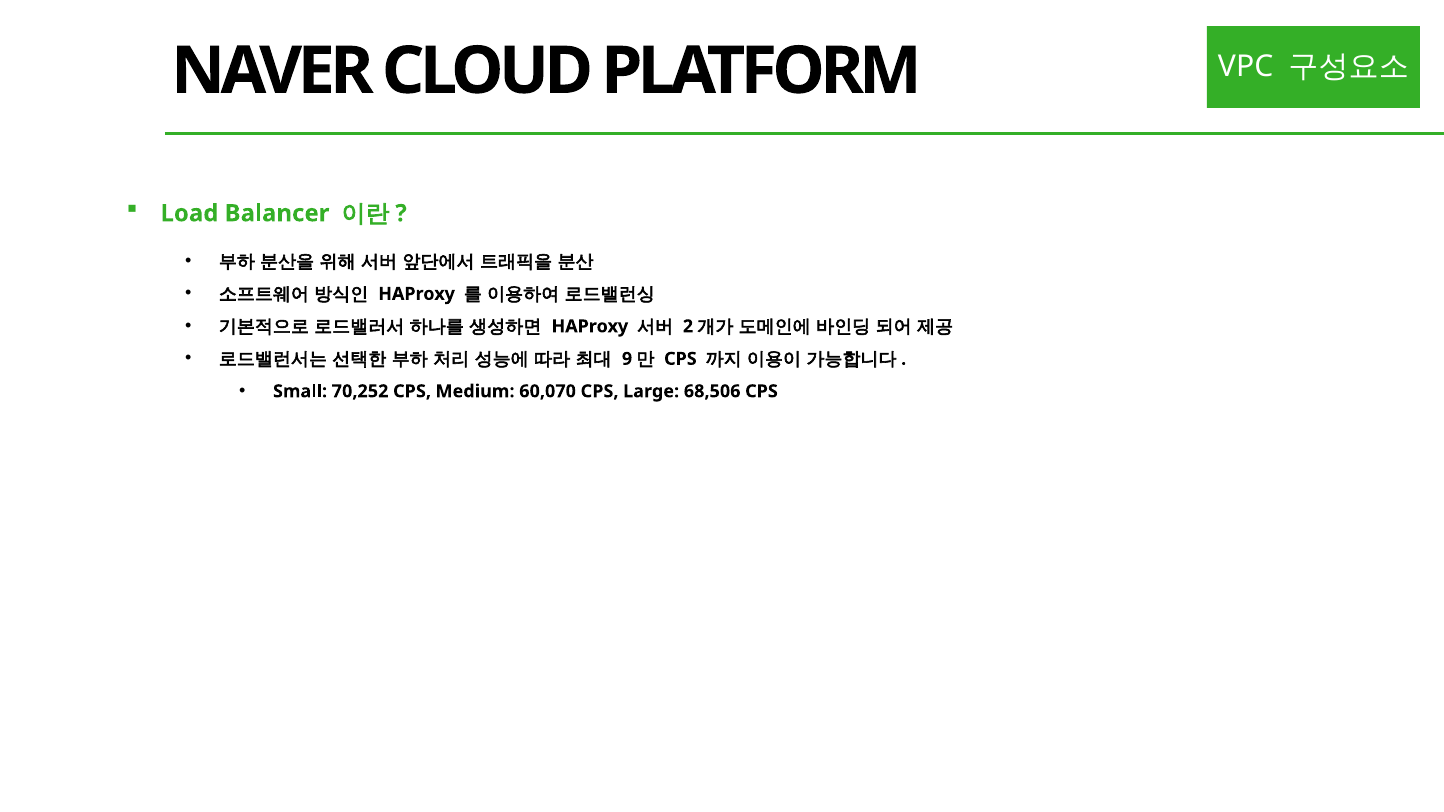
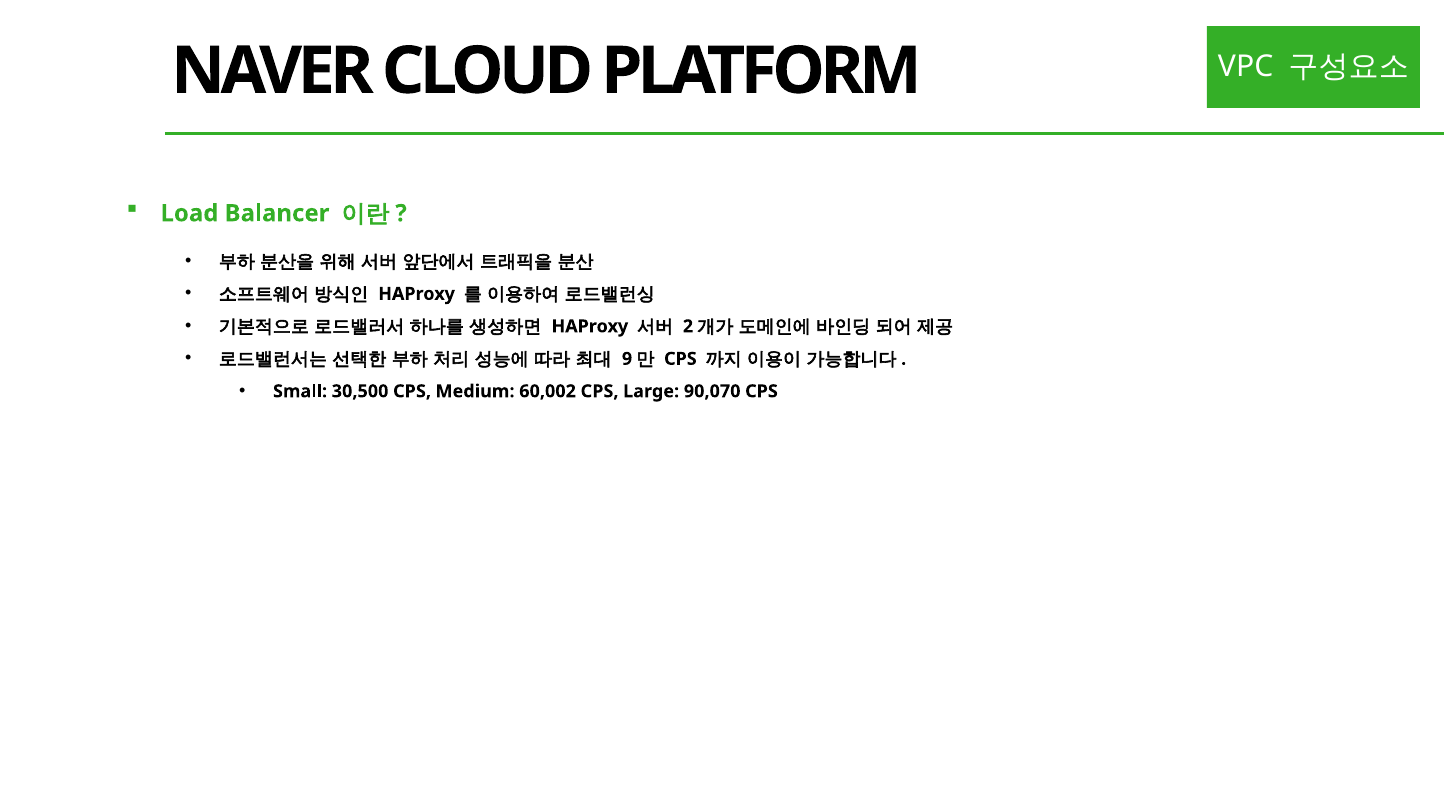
70,252: 70,252 -> 30,500
60,070: 60,070 -> 60,002
68,506: 68,506 -> 90,070
